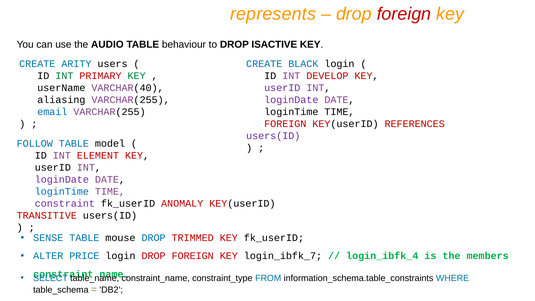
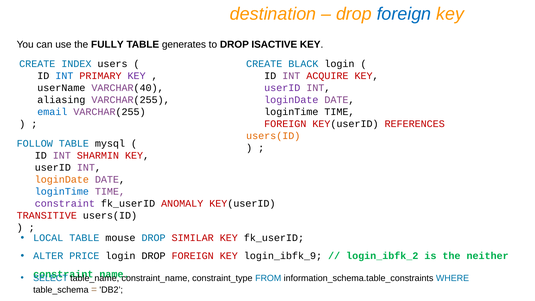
represents: represents -> destination
foreign at (404, 14) colour: red -> blue
AUDIO: AUDIO -> FULLY
behaviour: behaviour -> generates
ARITY: ARITY -> INDEX
INT at (64, 76) colour: green -> blue
KEY at (137, 76) colour: green -> purple
DEVELOP: DEVELOP -> ACQUIRE
users(ID at (273, 136) colour: purple -> orange
model: model -> mysql
ELEMENT: ELEMENT -> SHARMIN
loginDate at (62, 179) colour: purple -> orange
SENSE: SENSE -> LOCAL
TRIMMED: TRIMMED -> SIMILAR
DROP at (154, 256) colour: red -> black
login_ibfk_7: login_ibfk_7 -> login_ibfk_9
login_ibfk_4: login_ibfk_4 -> login_ibfk_2
members: members -> neither
